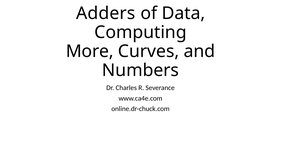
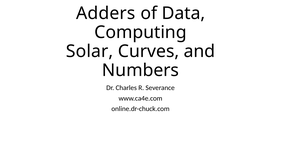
More: More -> Solar
